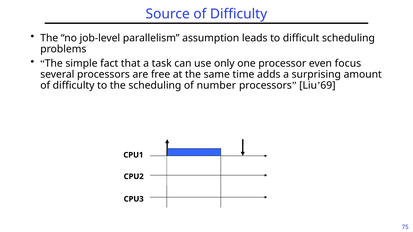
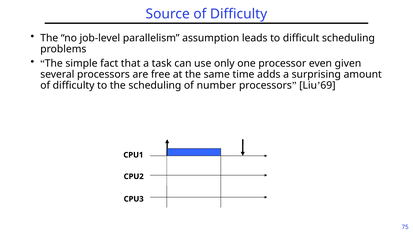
focus: focus -> given
